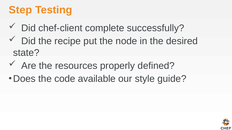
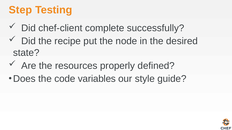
available: available -> variables
